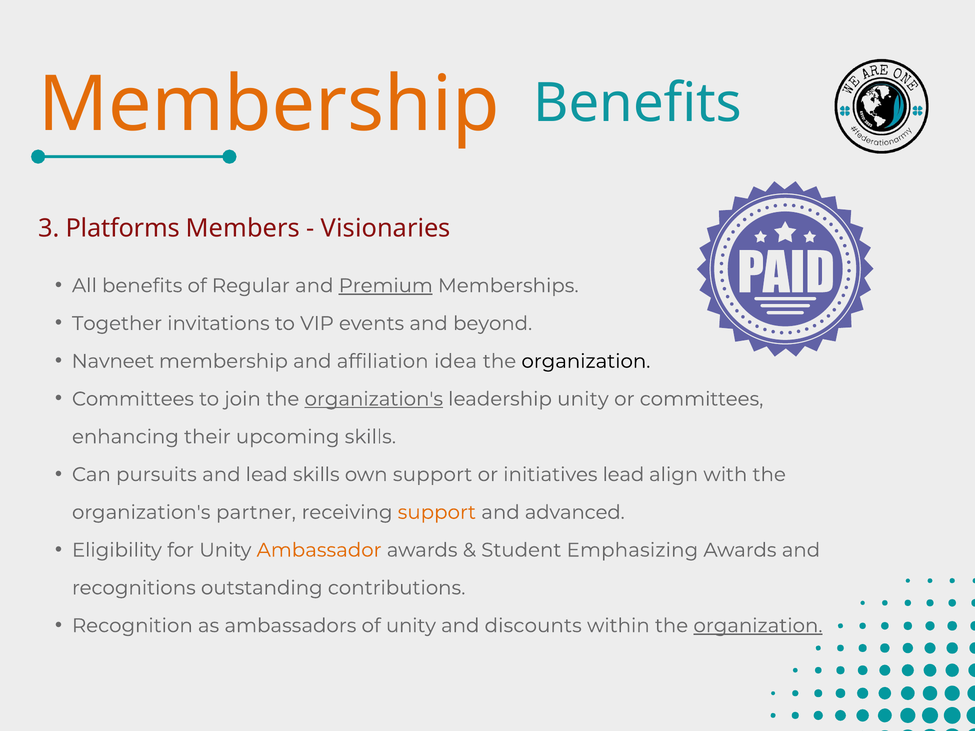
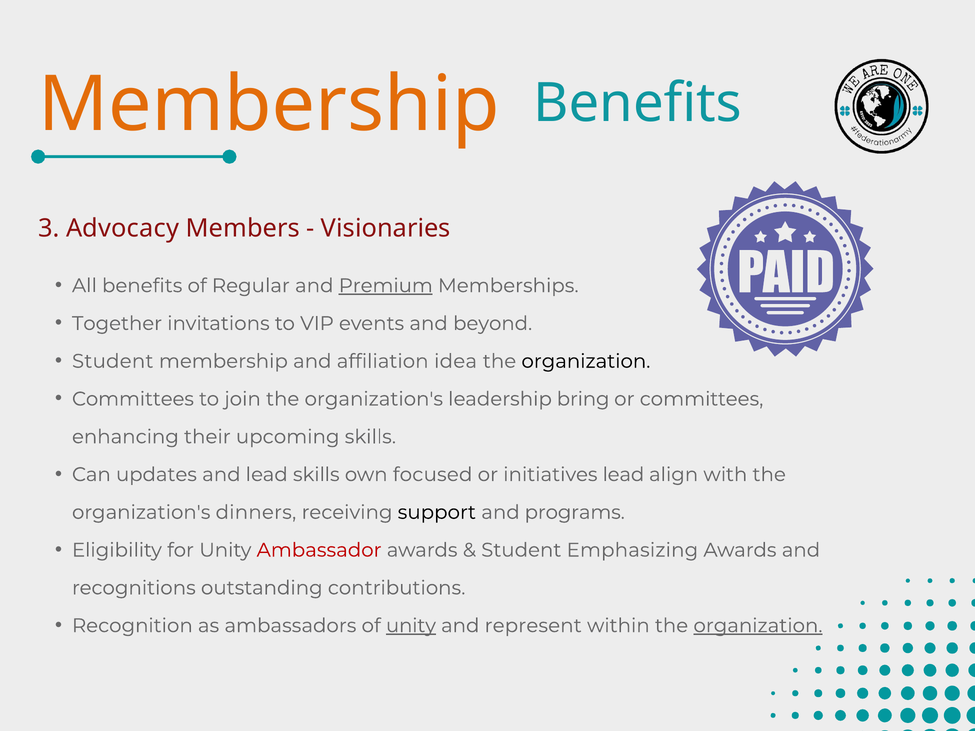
Platforms: Platforms -> Advocacy
Navneet at (113, 361): Navneet -> Student
organization's at (374, 399) underline: present -> none
leadership unity: unity -> bring
pursuits: pursuits -> updates
own support: support -> focused
partner: partner -> dinners
support at (437, 513) colour: orange -> black
advanced: advanced -> programs
Ambassador colour: orange -> red
unity at (411, 626) underline: none -> present
discounts: discounts -> represent
